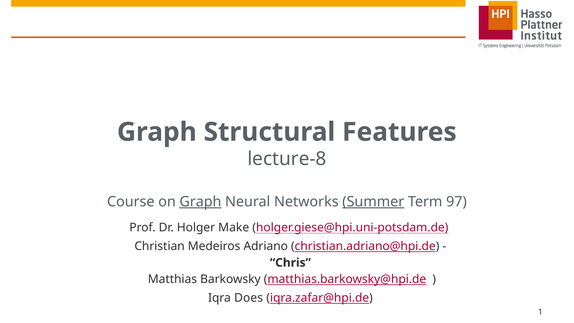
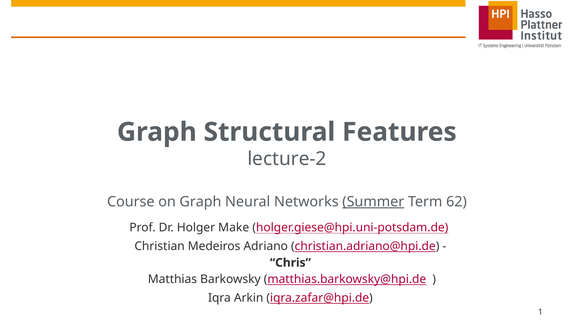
lecture-8: lecture-8 -> lecture-2
Graph at (200, 202) underline: present -> none
97: 97 -> 62
Does: Does -> Arkin
